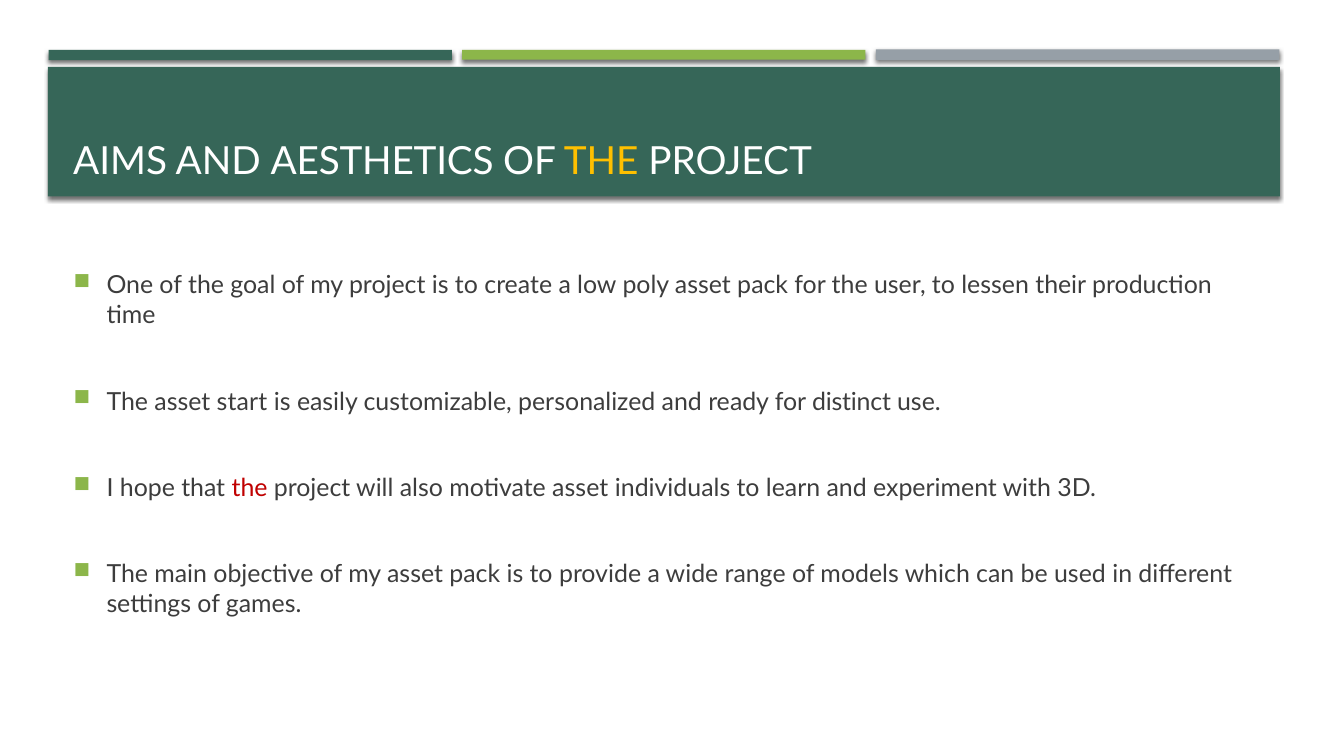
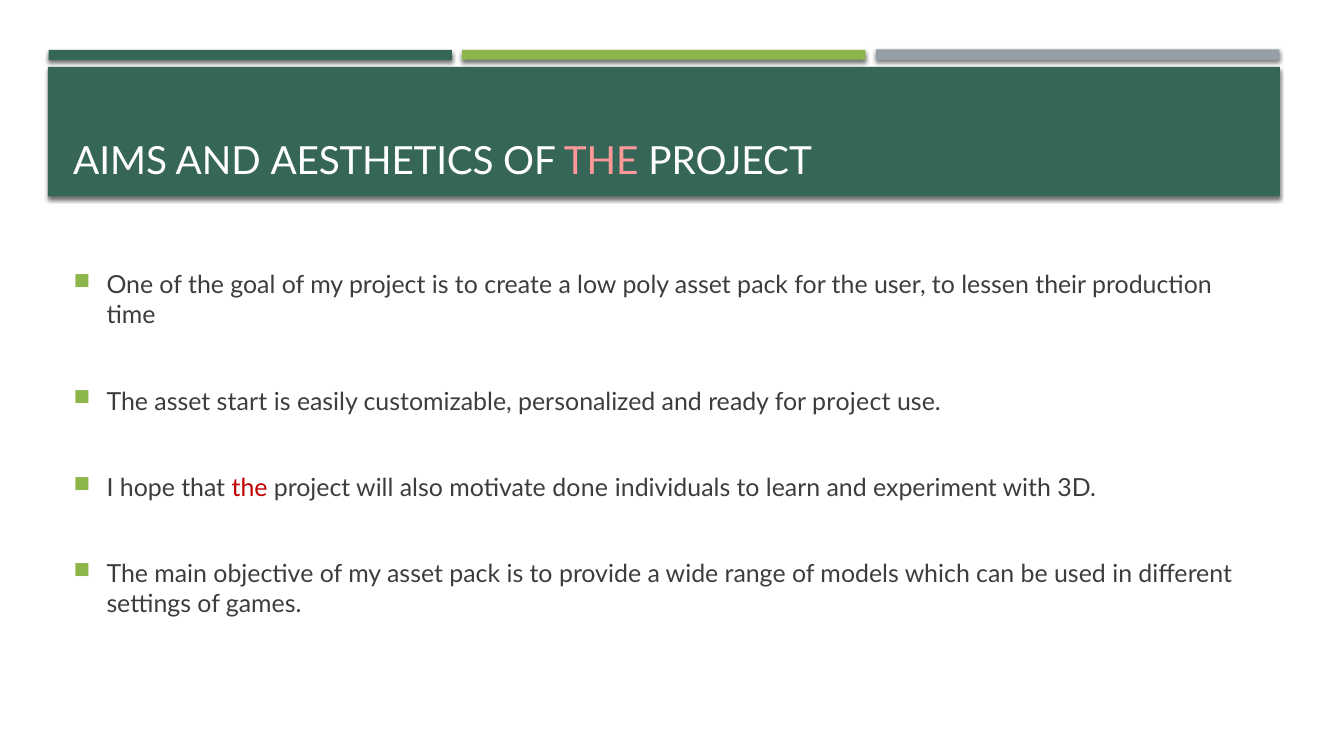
THE at (601, 161) colour: yellow -> pink
for distinct: distinct -> project
motivate asset: asset -> done
